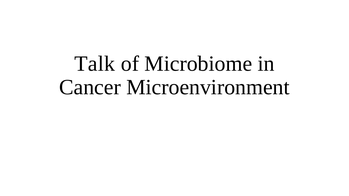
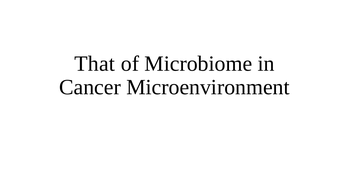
Talk: Talk -> That
